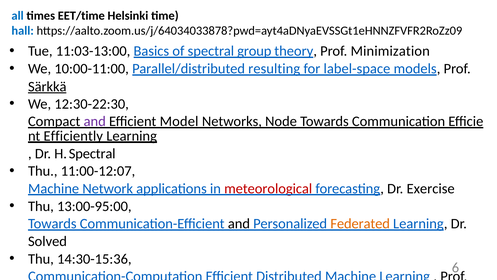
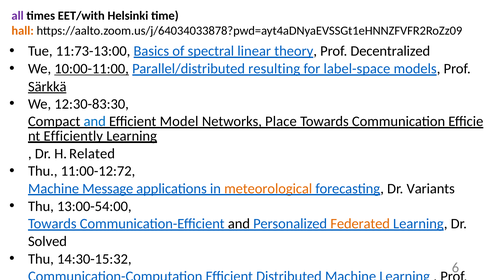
all colour: blue -> purple
EET/time: EET/time -> EET/with
hall colour: blue -> orange
11:03-13:00: 11:03-13:00 -> 11:73-13:00
group: group -> linear
Minimization: Minimization -> Decentralized
10:00-11:00 underline: none -> present
12:30-22:30: 12:30-22:30 -> 12:30-83:30
and at (95, 121) colour: purple -> blue
Node: Node -> Place
H Spectral: Spectral -> Related
11:00-12:07: 11:00-12:07 -> 11:00-12:72
Network: Network -> Message
meteorological colour: red -> orange
Exercise: Exercise -> Variants
13:00-95:00: 13:00-95:00 -> 13:00-54:00
14:30-15:36: 14:30-15:36 -> 14:30-15:32
